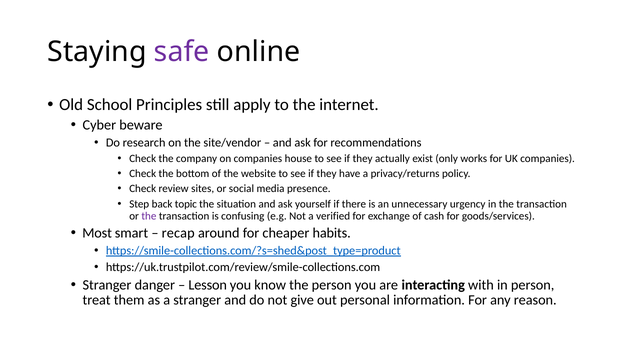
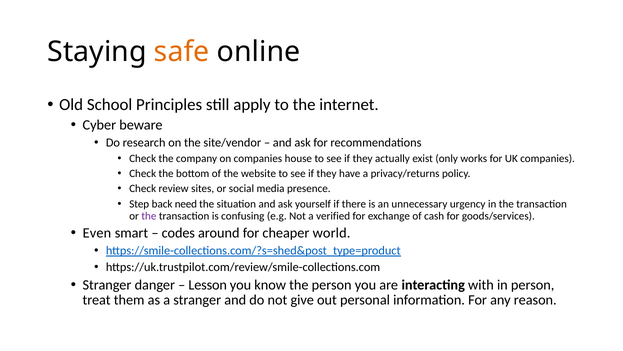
safe colour: purple -> orange
topic: topic -> need
Most: Most -> Even
recap: recap -> codes
habits: habits -> world
